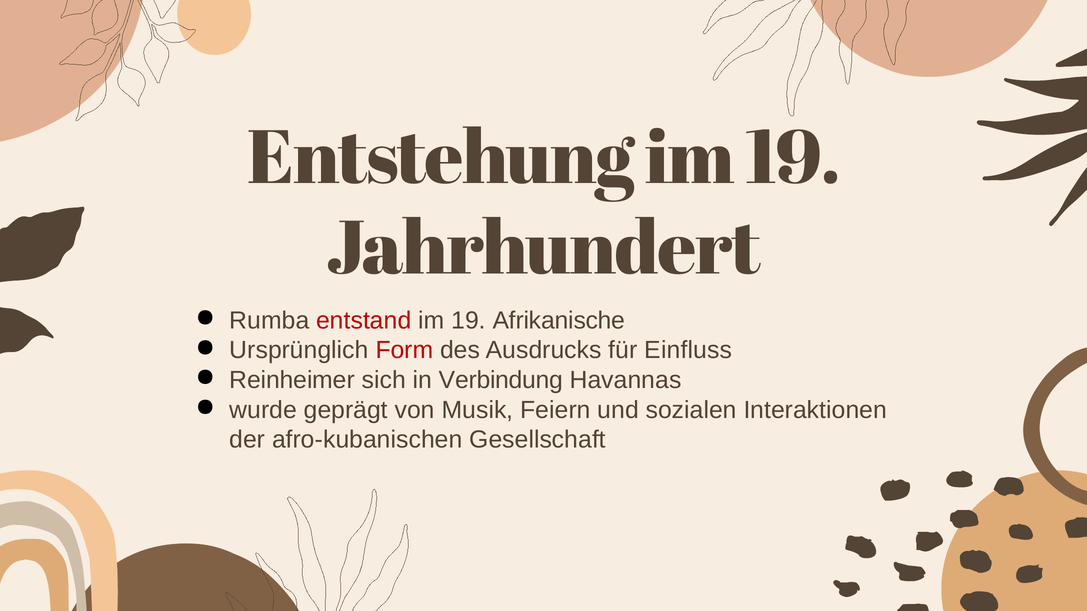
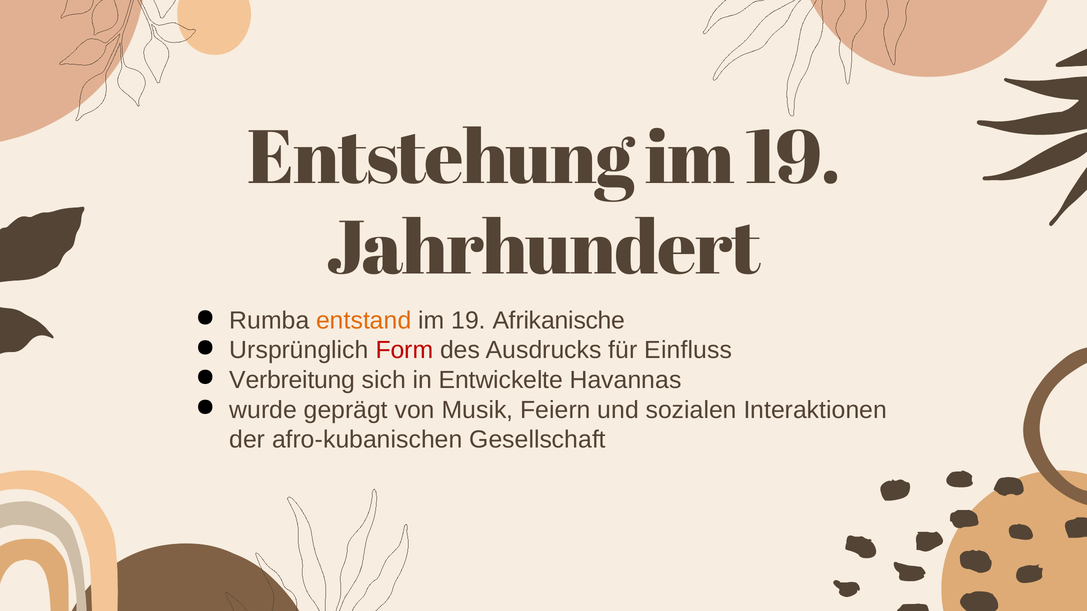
entstand colour: red -> orange
Reinheimer: Reinheimer -> Verbreitung
Verbindung: Verbindung -> Entwickelte
